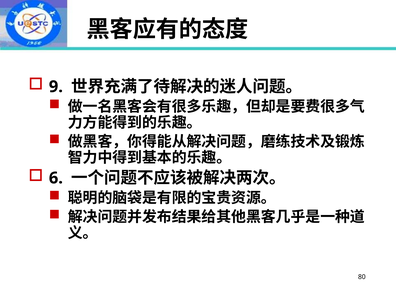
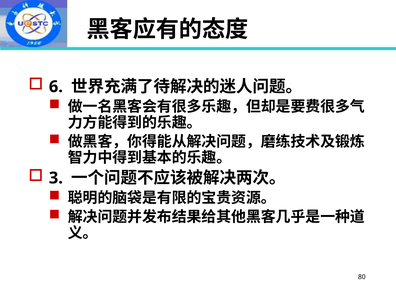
9: 9 -> 6
6: 6 -> 3
